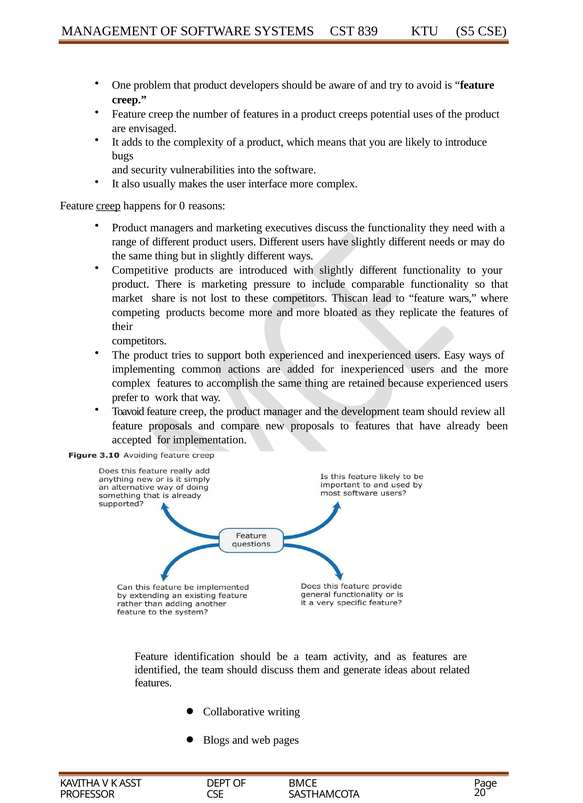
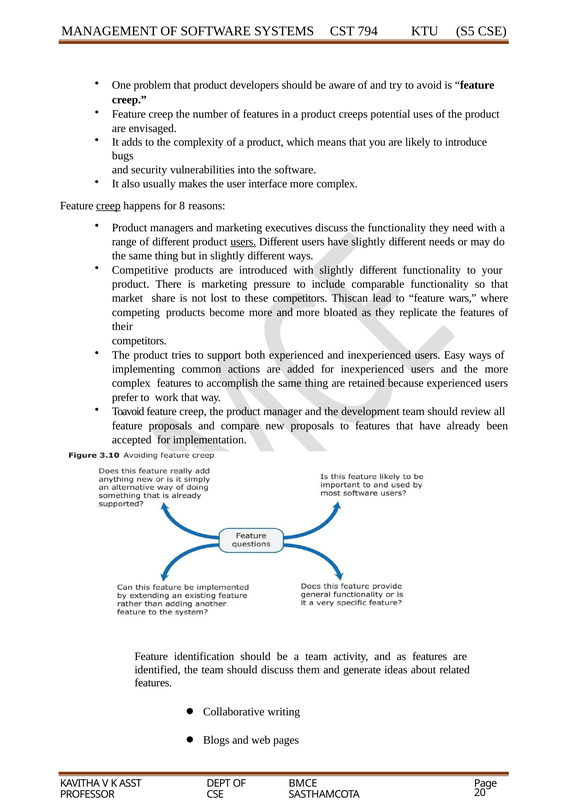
839: 839 -> 794
0: 0 -> 8
users at (243, 242) underline: none -> present
